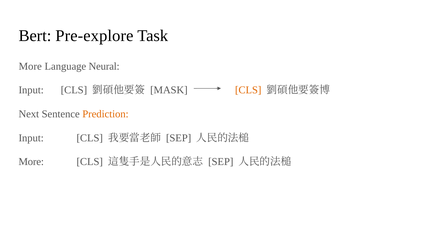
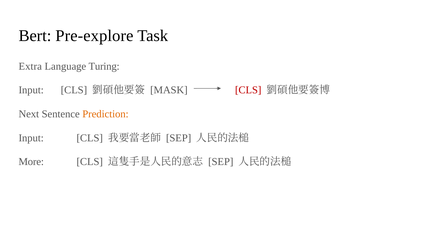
More at (30, 66): More -> Extra
Neural: Neural -> Turing
CLS at (248, 90) colour: orange -> red
